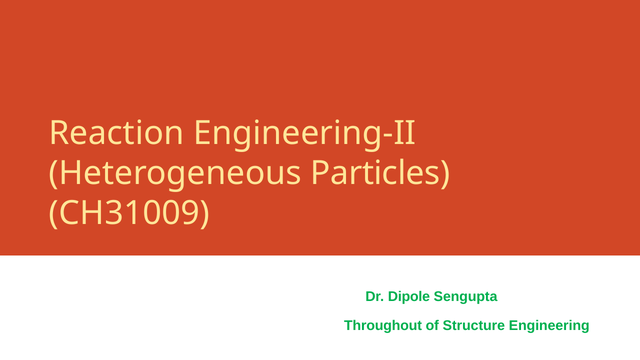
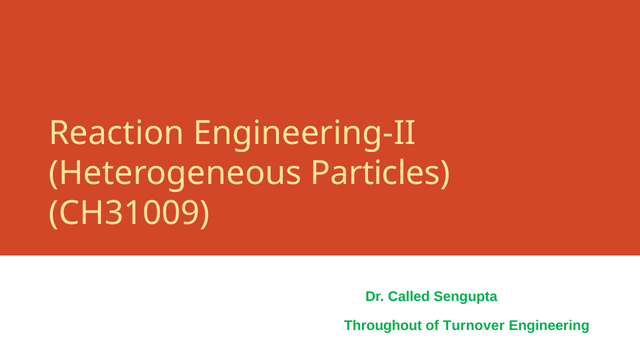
Dipole: Dipole -> Called
Structure: Structure -> Turnover
